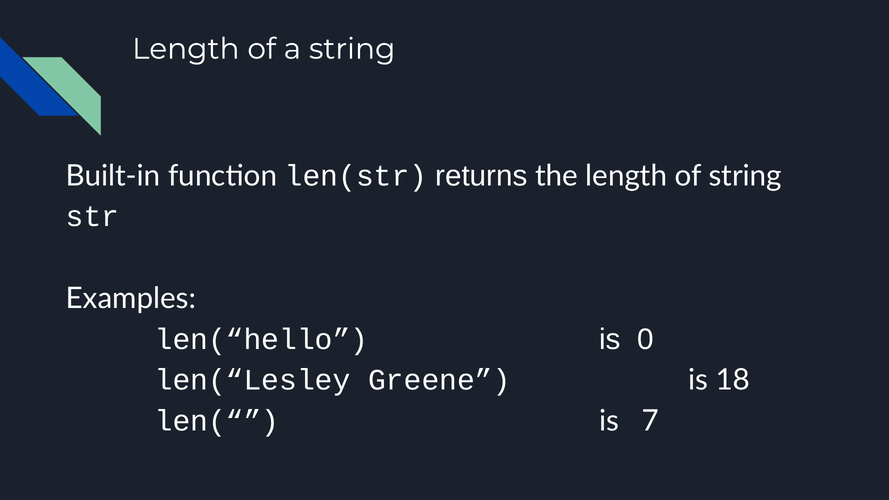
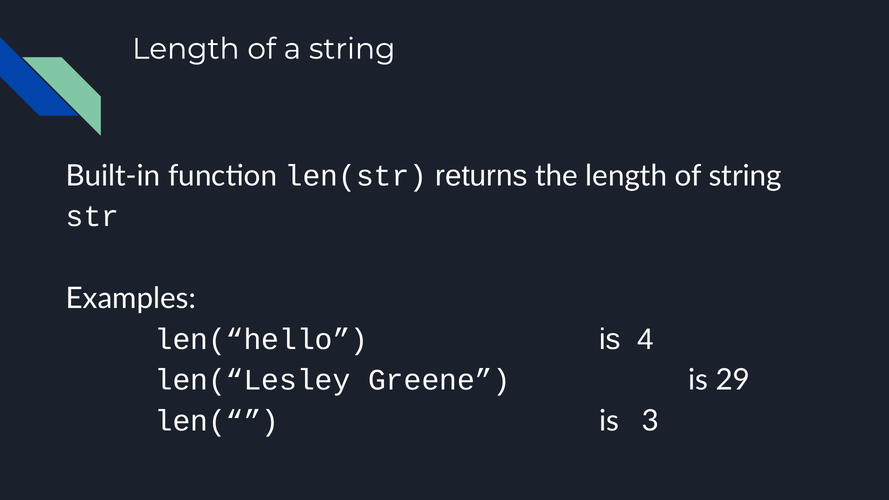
0: 0 -> 4
18: 18 -> 29
7: 7 -> 3
